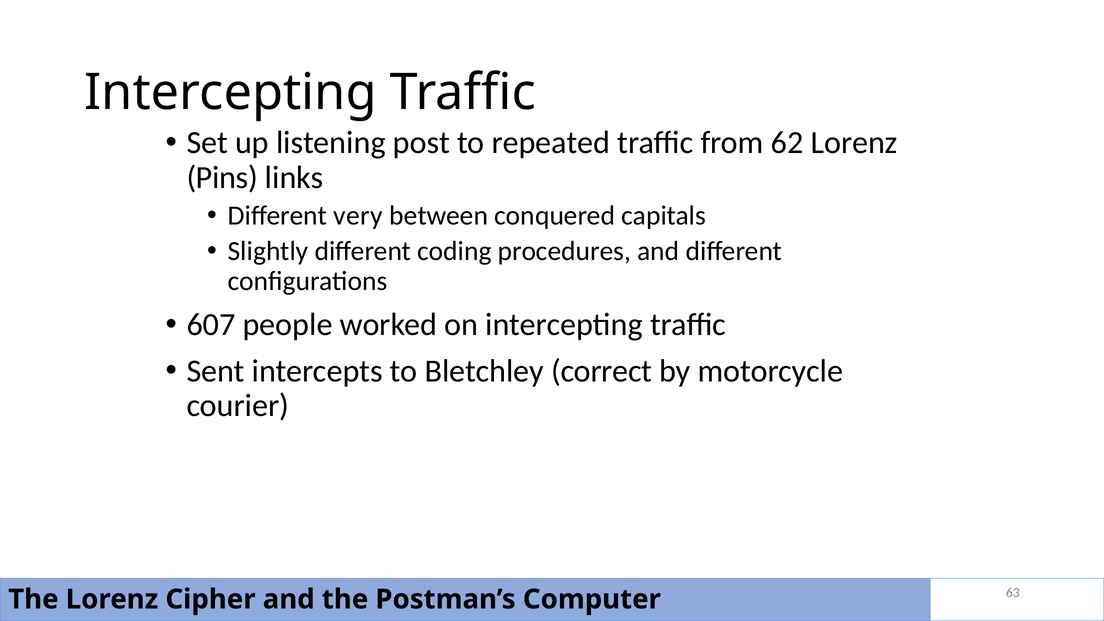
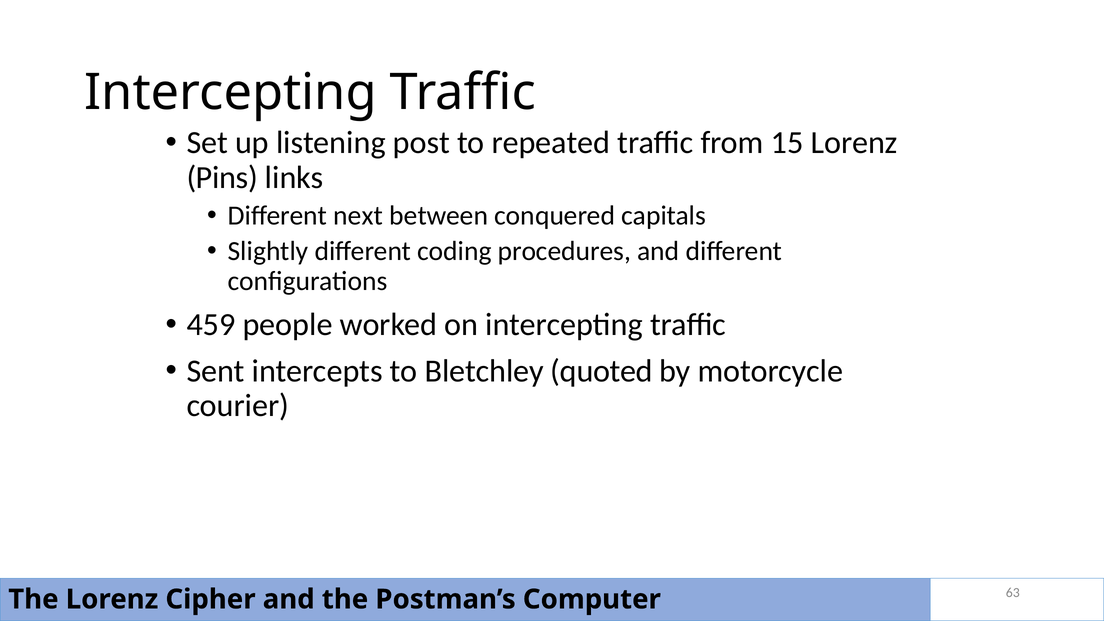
62: 62 -> 15
very: very -> next
607: 607 -> 459
correct: correct -> quoted
